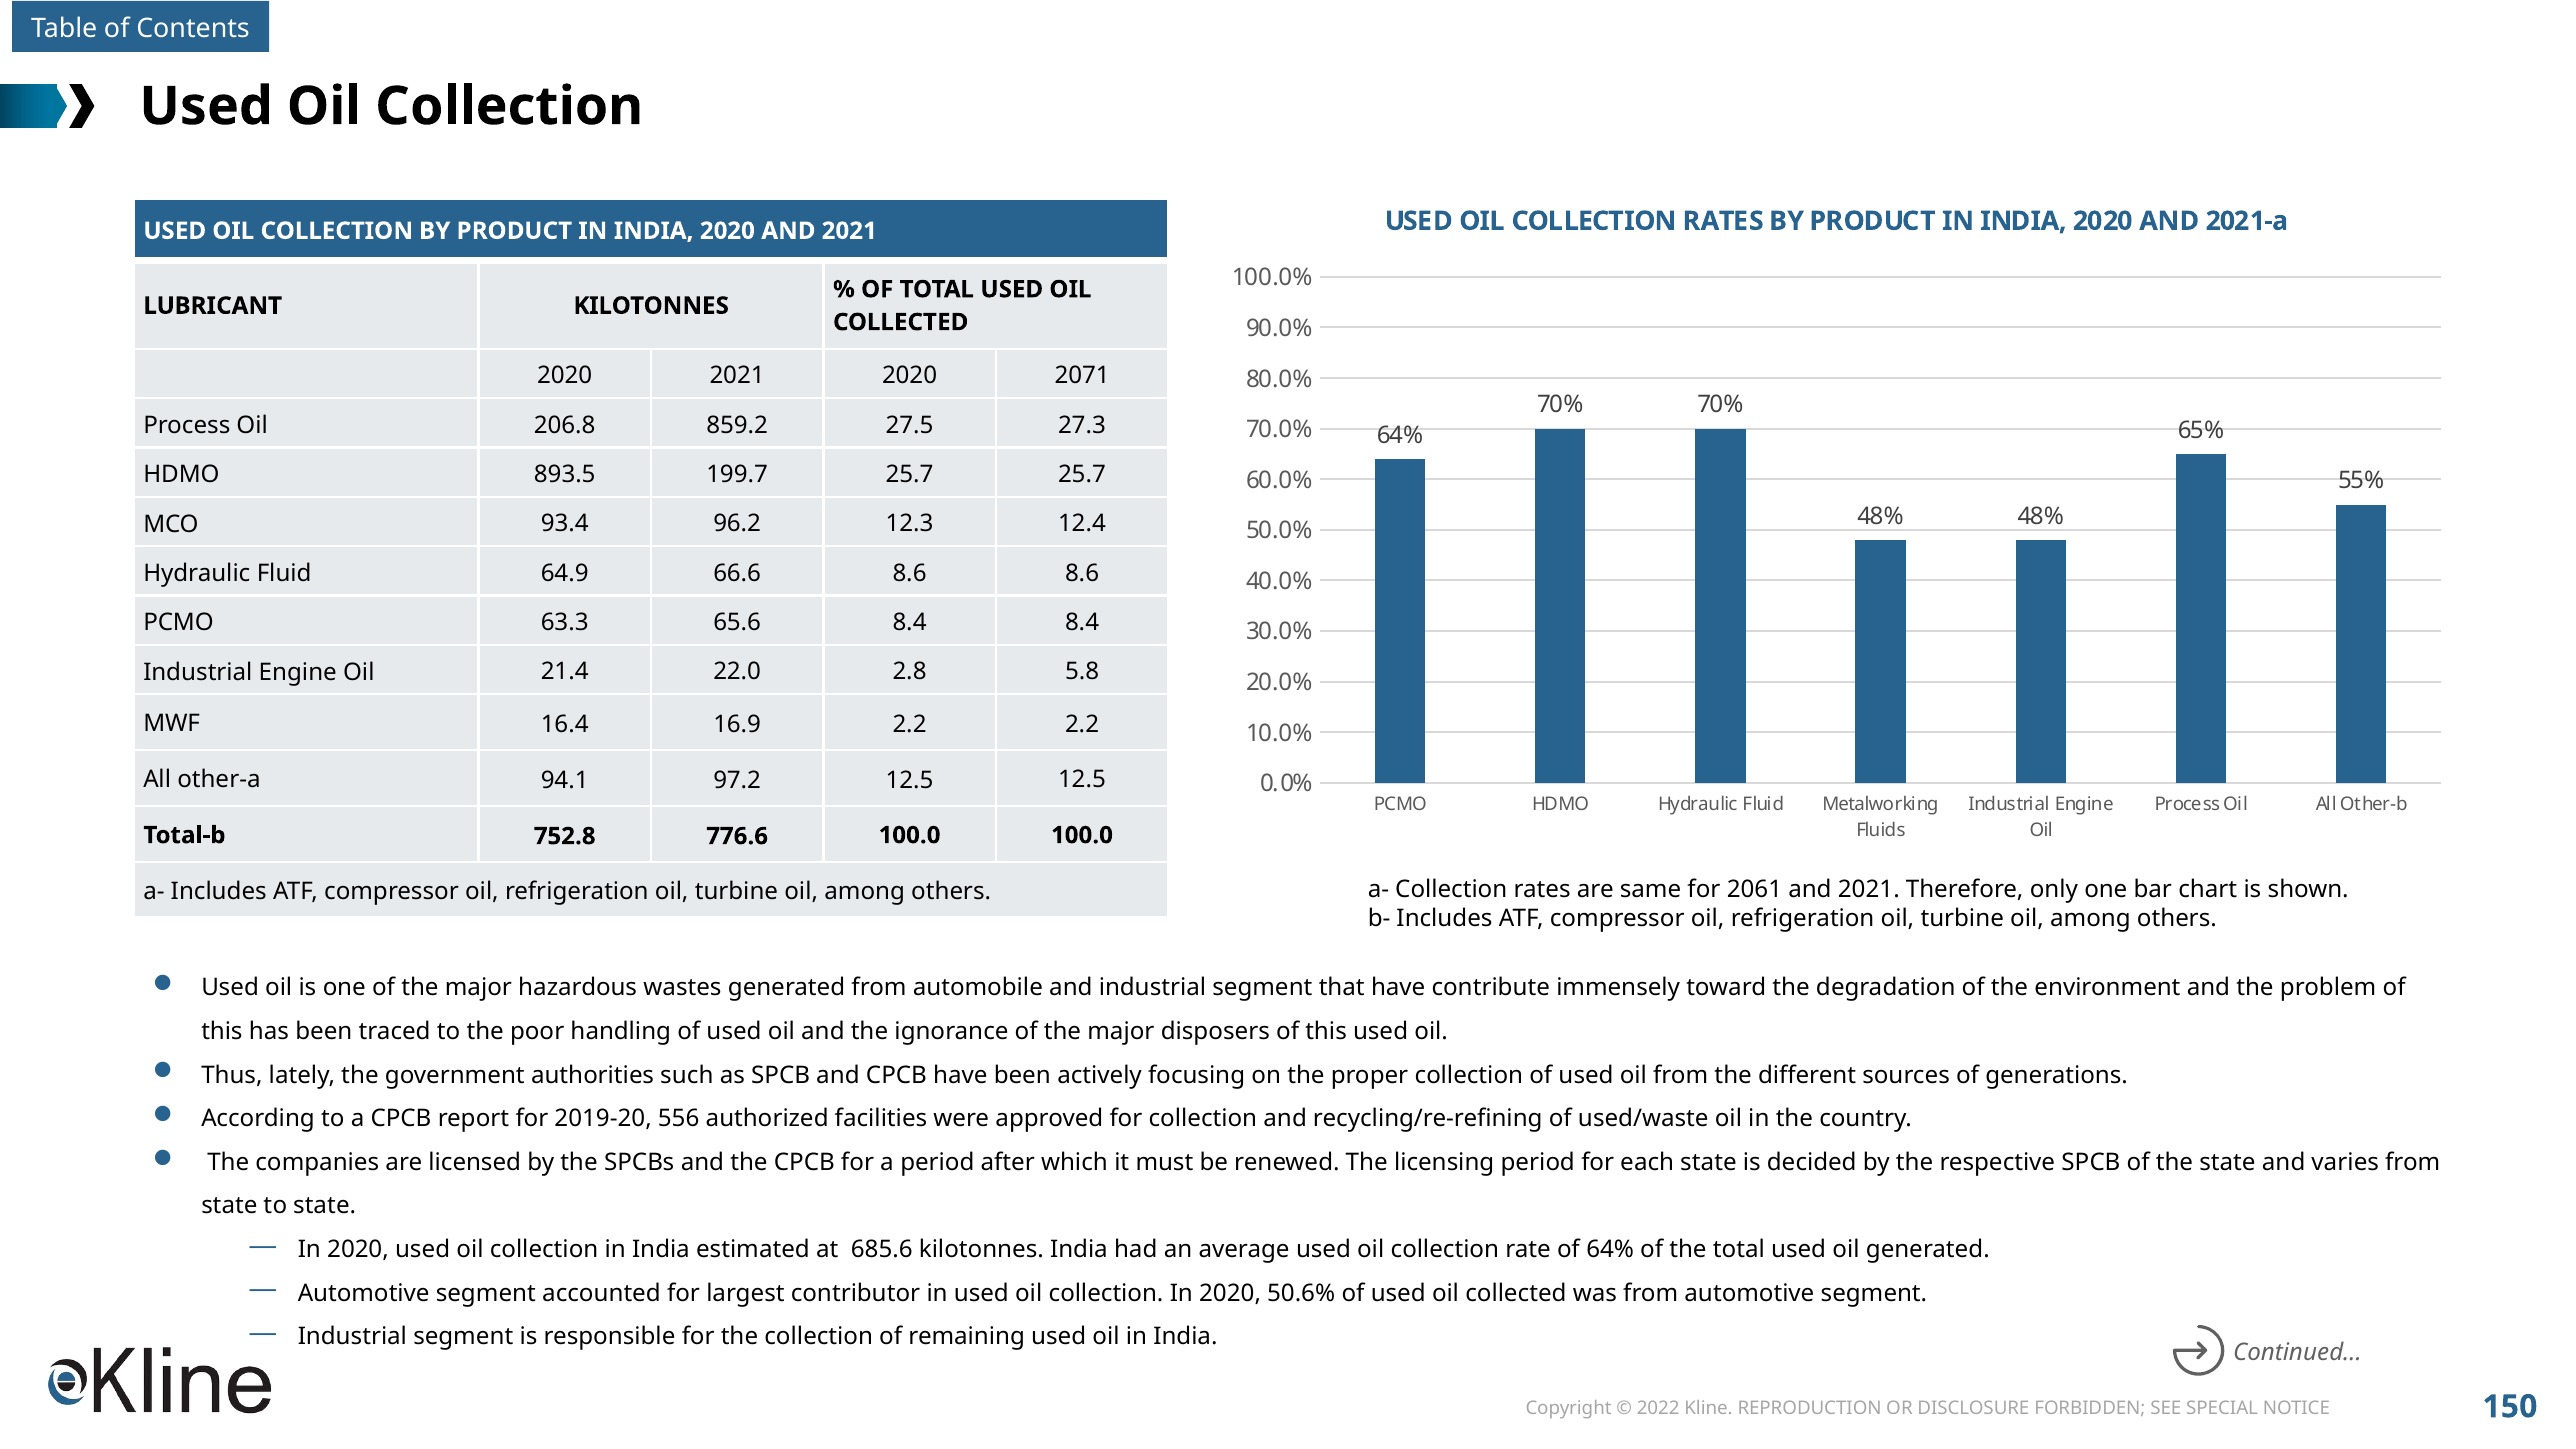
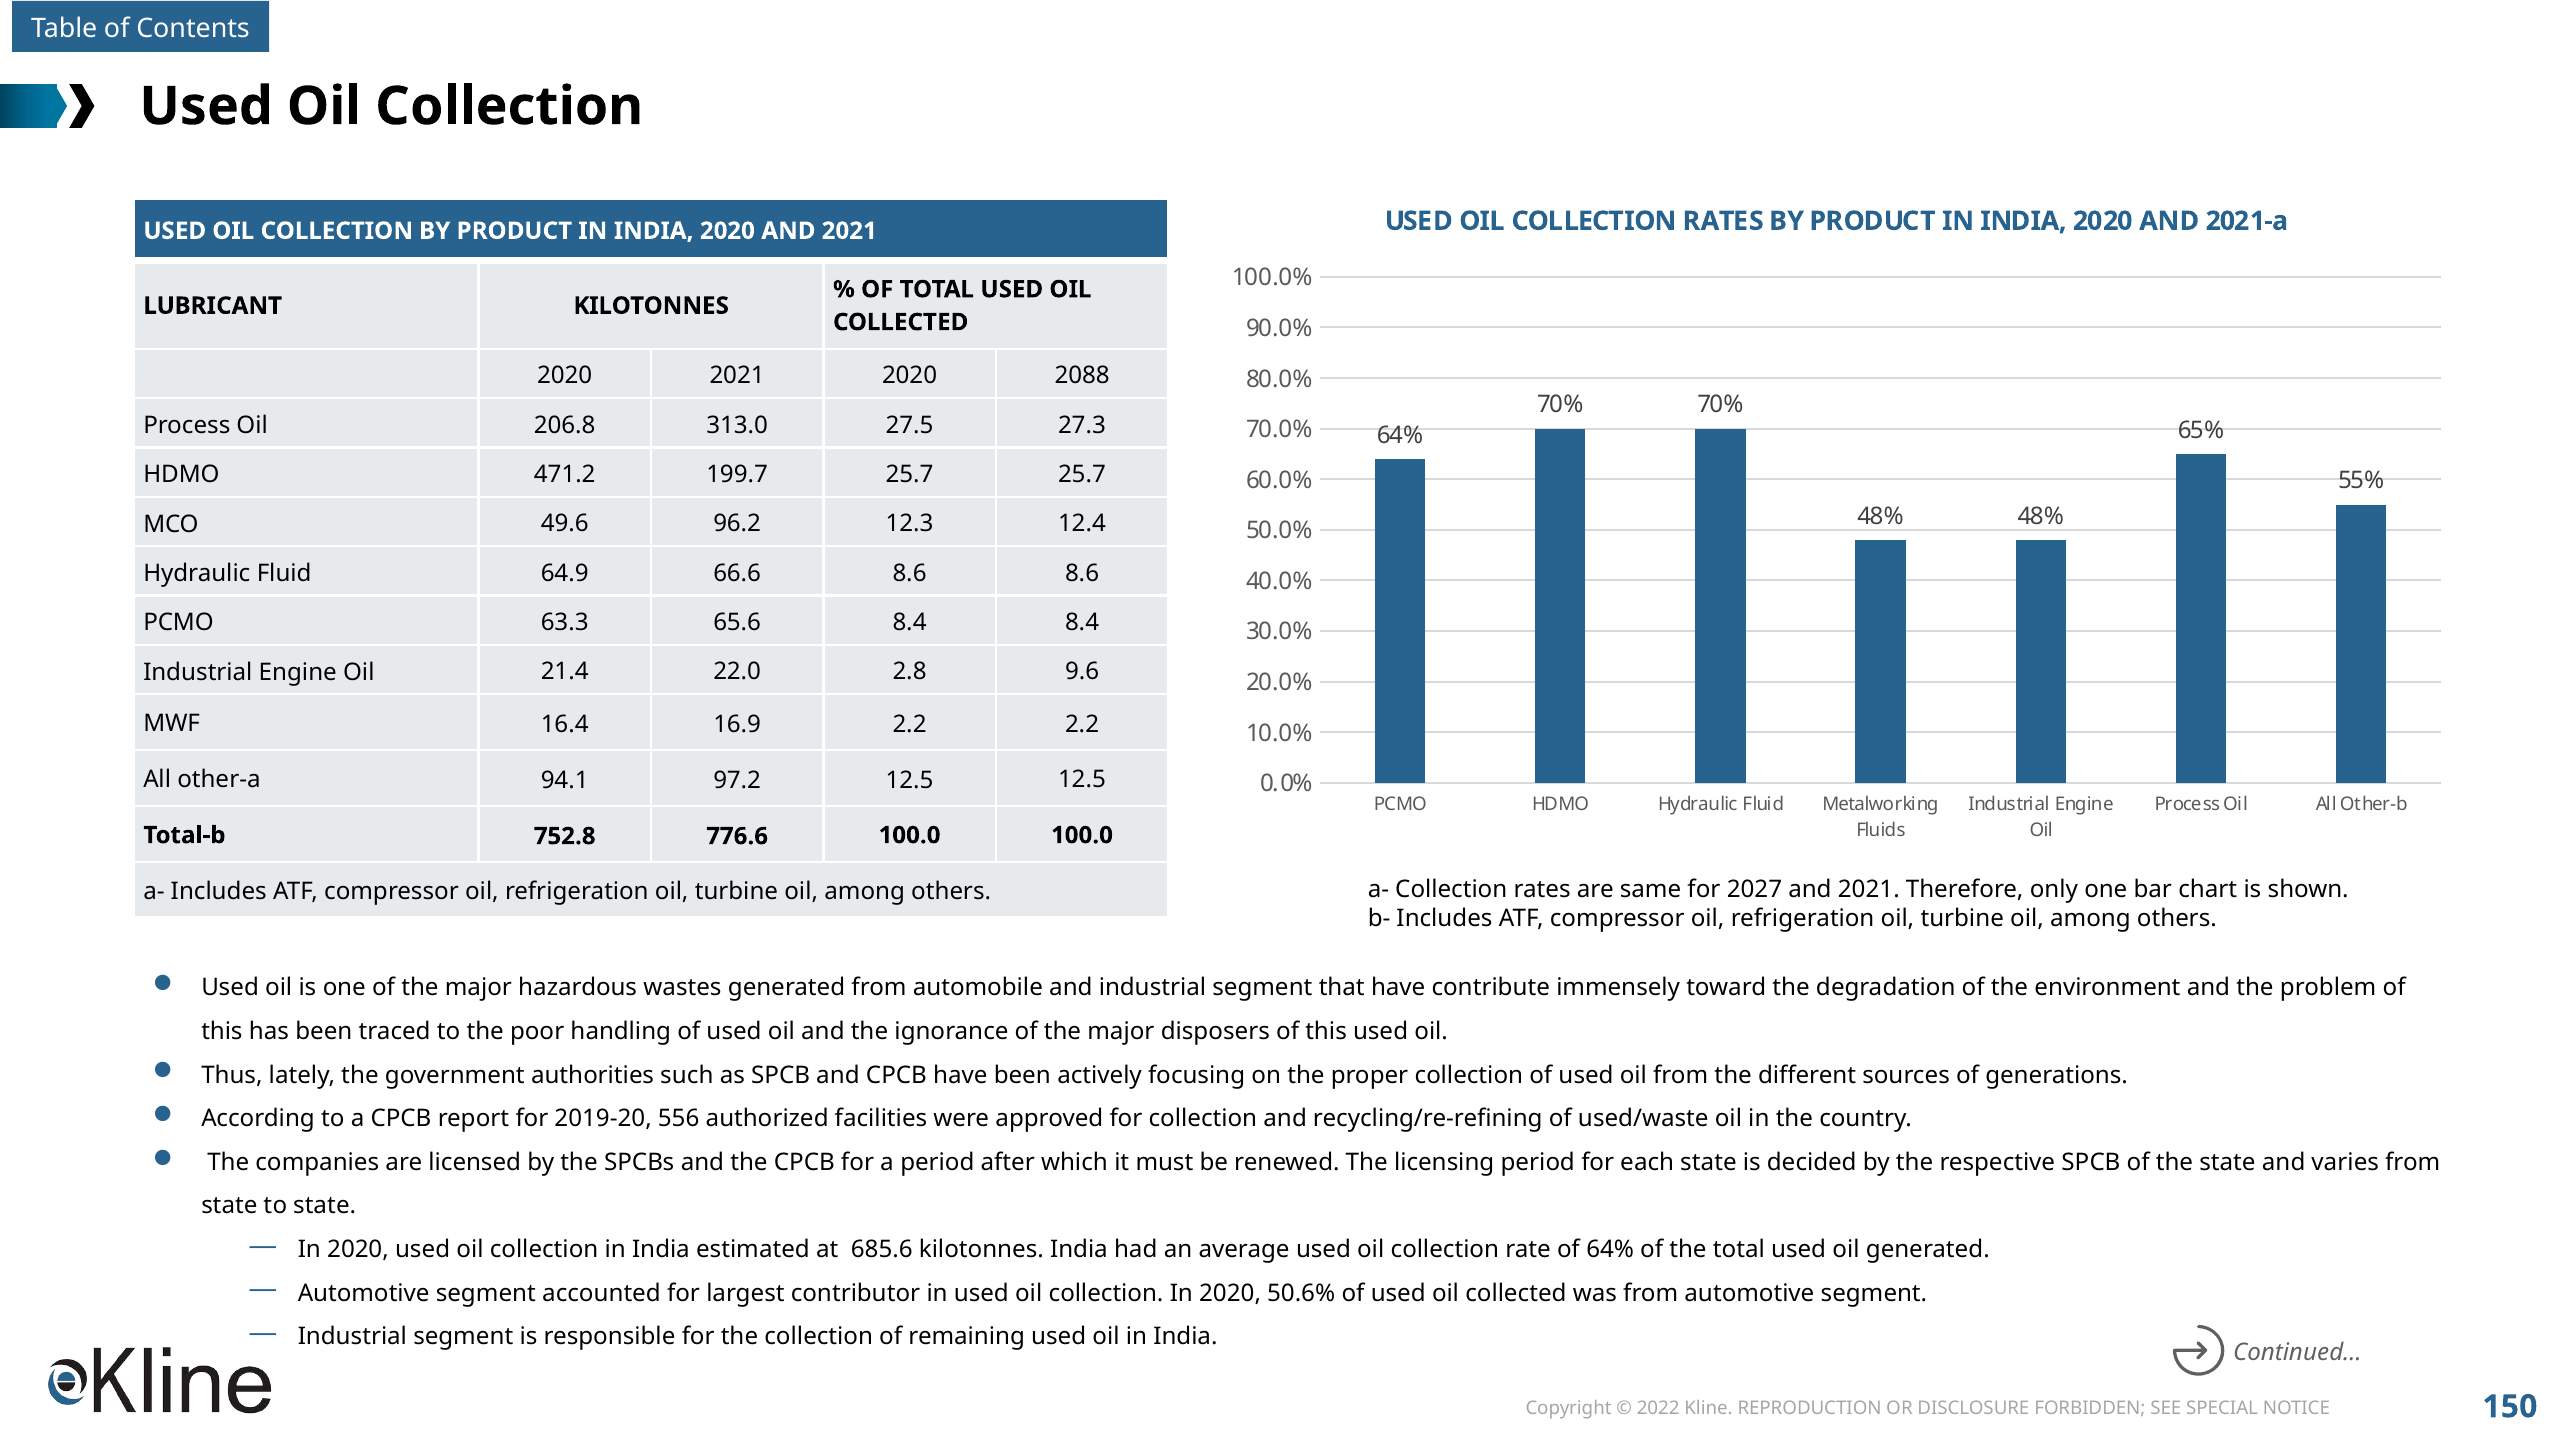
2071: 2071 -> 2088
859.2: 859.2 -> 313.0
893.5: 893.5 -> 471.2
93.4: 93.4 -> 49.6
5.8: 5.8 -> 9.6
2061: 2061 -> 2027
